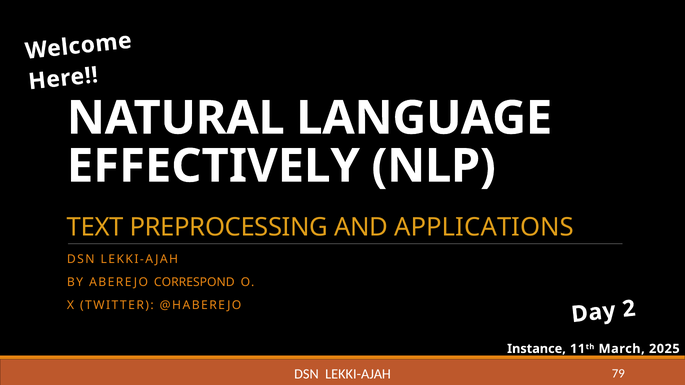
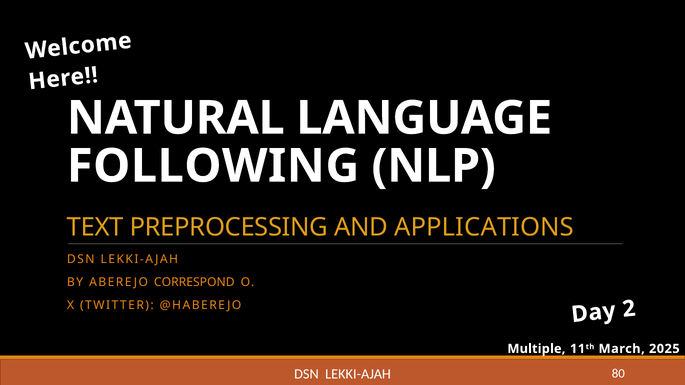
EFFECTIVELY: EFFECTIVELY -> FOLLOWING
Instance: Instance -> Multiple
79: 79 -> 80
